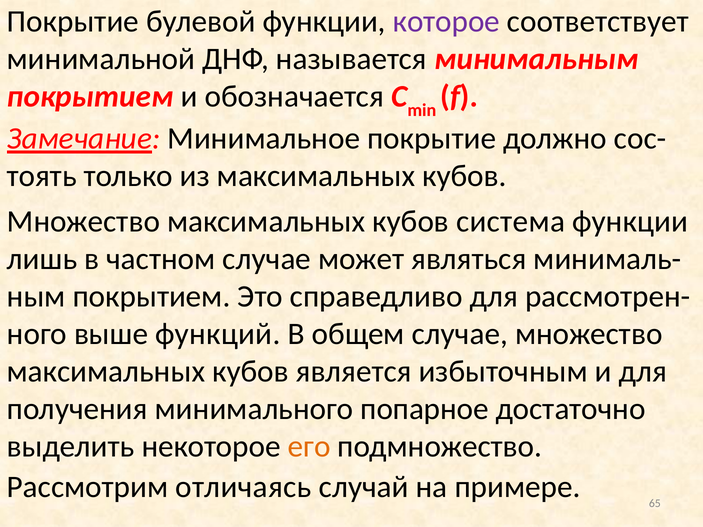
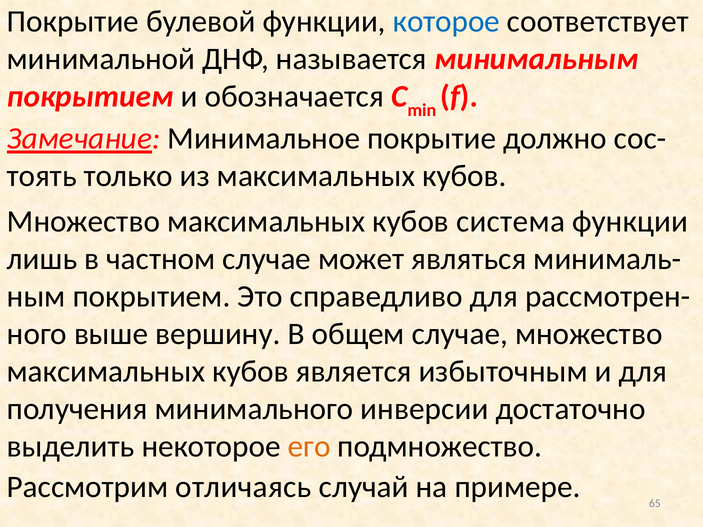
которое colour: purple -> blue
функций: функций -> вершину
попарное: попарное -> инверсии
